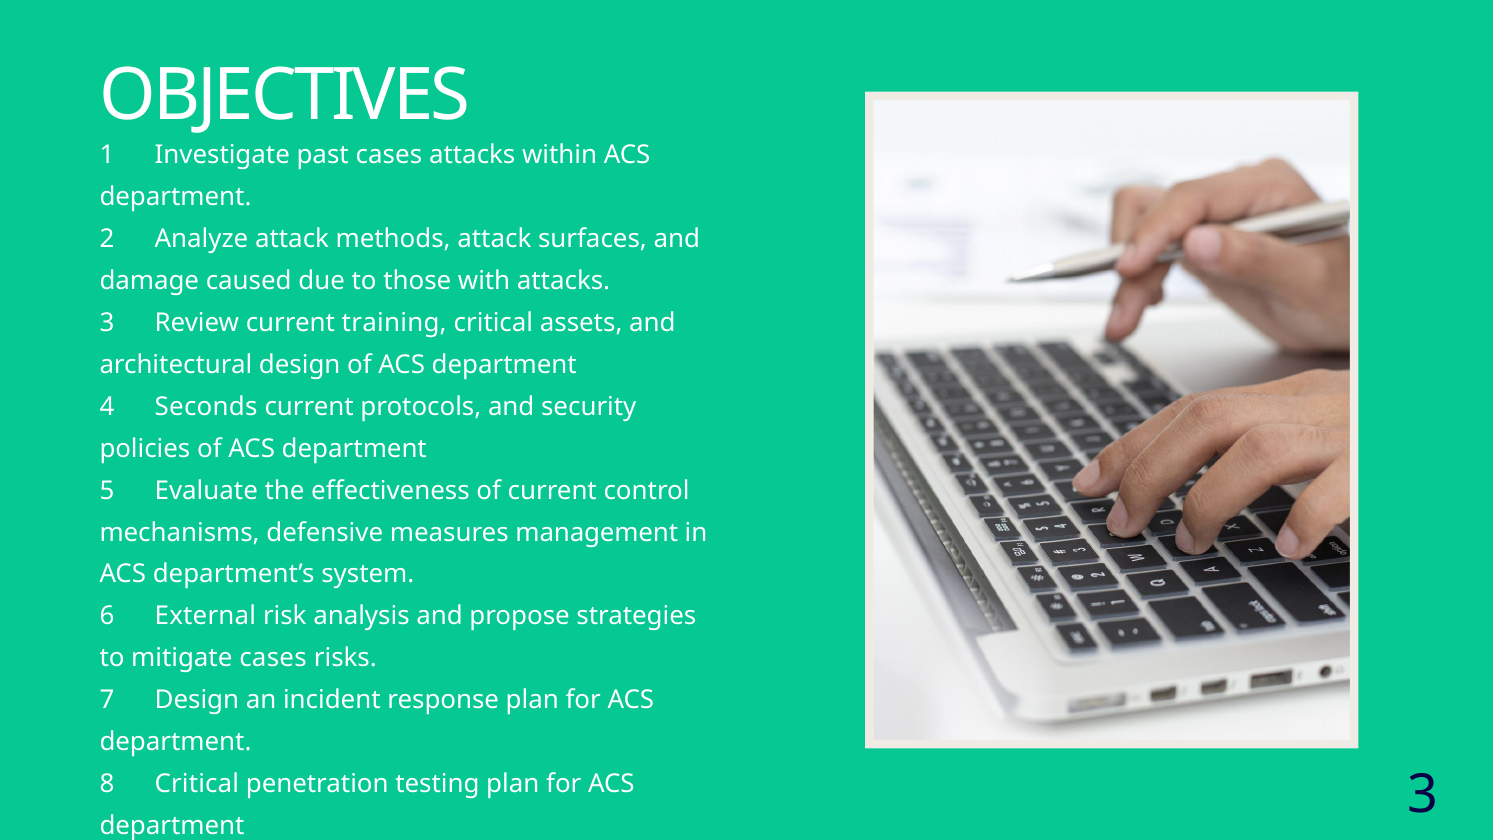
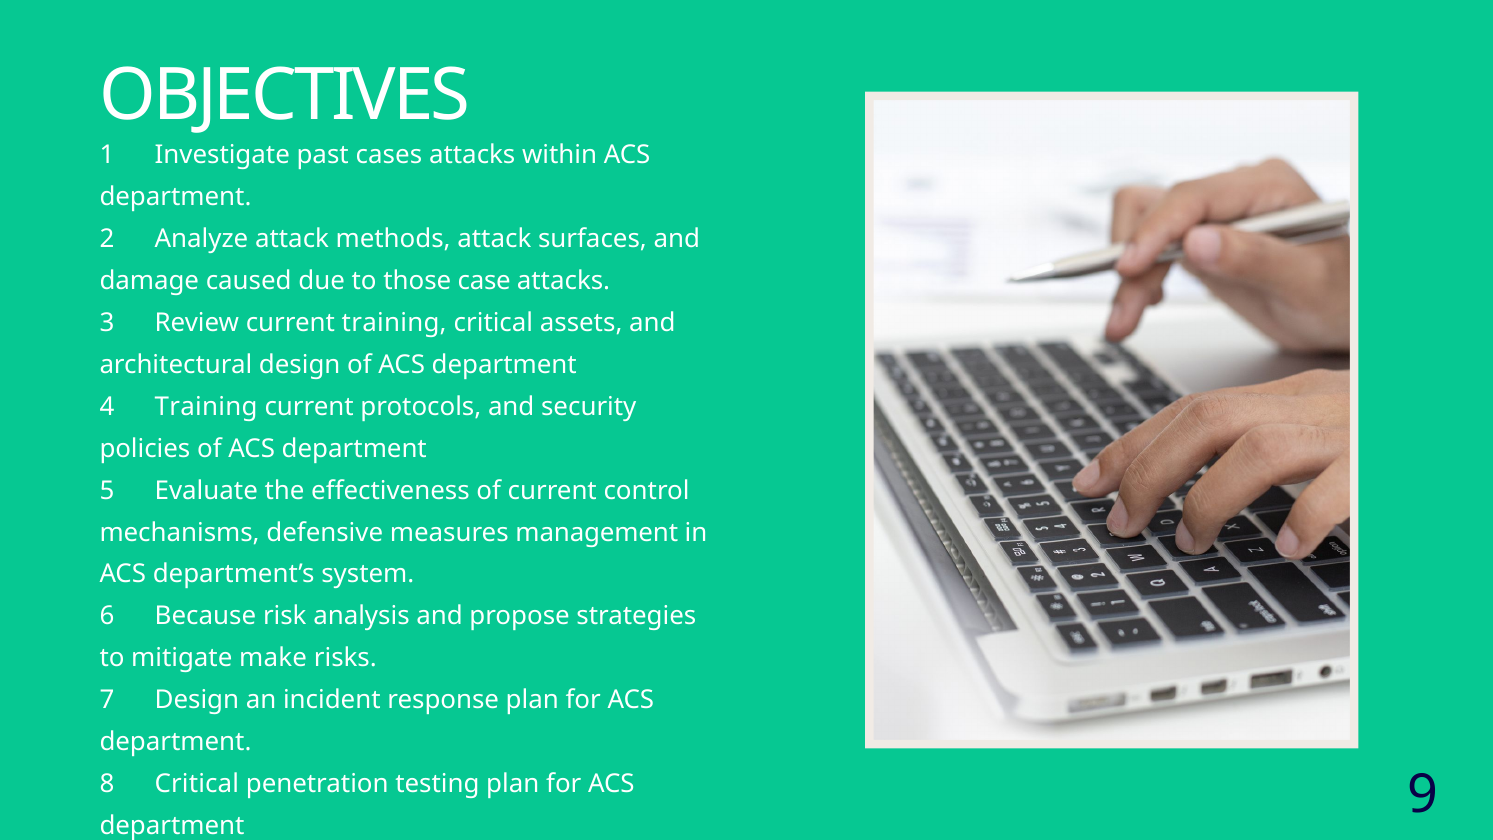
with: with -> case
4 Seconds: Seconds -> Training
External: External -> Because
mitigate cases: cases -> make
3 at (1423, 795): 3 -> 9
